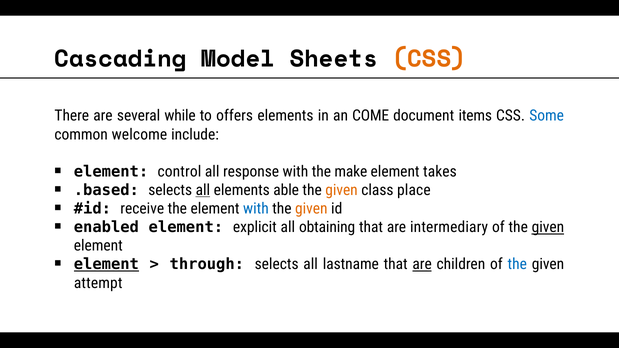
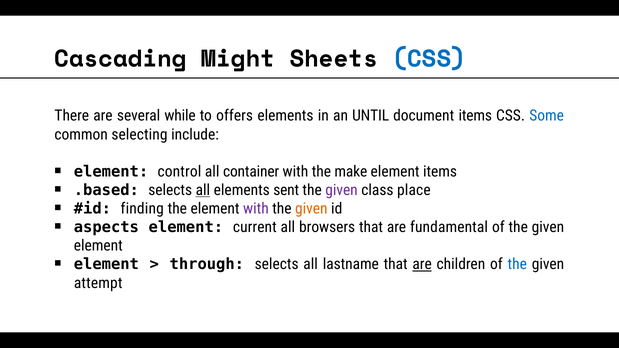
Model: Model -> Might
CSS at (429, 59) colour: orange -> blue
COME: COME -> UNTIL
welcome: welcome -> selecting
response: response -> container
element takes: takes -> items
able: able -> sent
given at (342, 190) colour: orange -> purple
receive: receive -> finding
with at (256, 209) colour: blue -> purple
enabled: enabled -> aspects
explicit: explicit -> current
obtaining: obtaining -> browsers
intermediary: intermediary -> fundamental
given at (548, 227) underline: present -> none
element at (106, 264) underline: present -> none
